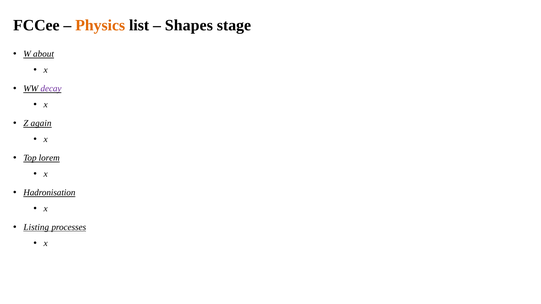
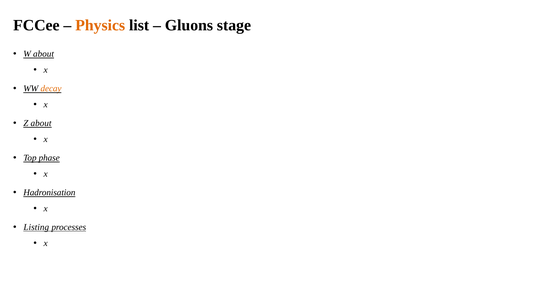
Shapes: Shapes -> Gluons
decay colour: purple -> orange
Z again: again -> about
lorem: lorem -> phase
